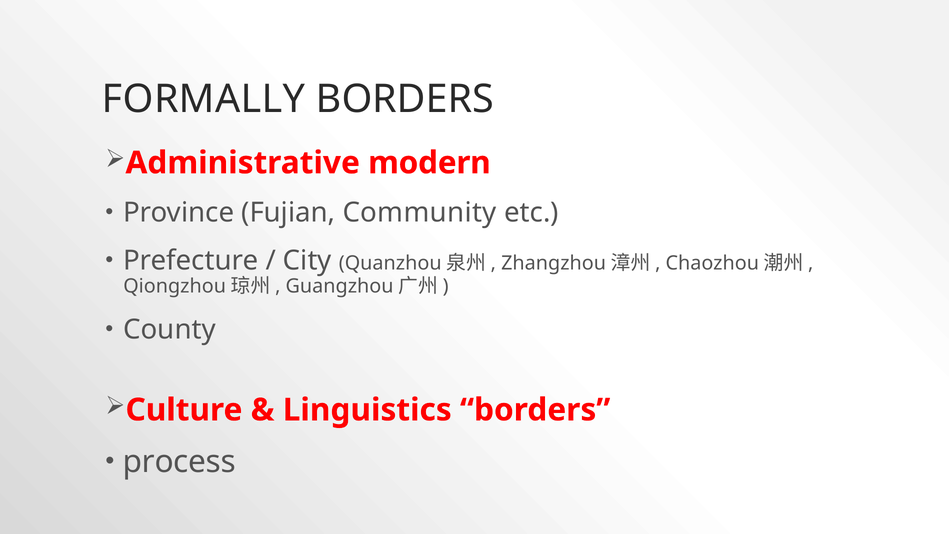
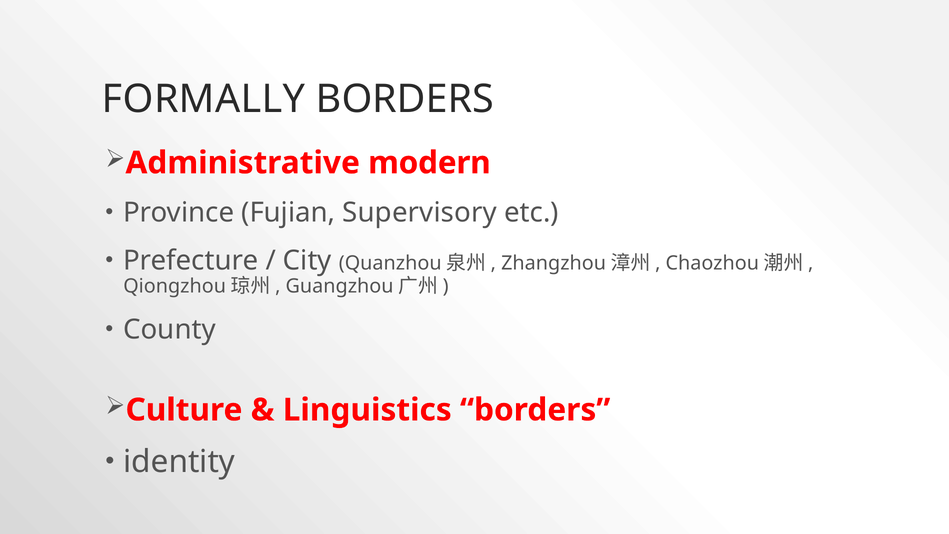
Community: Community -> Supervisory
process: process -> identity
